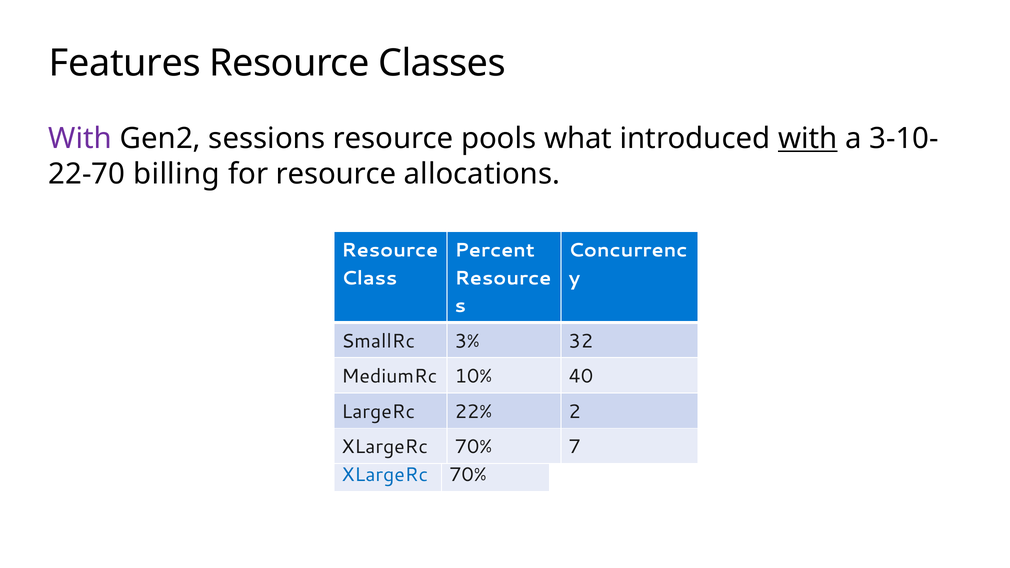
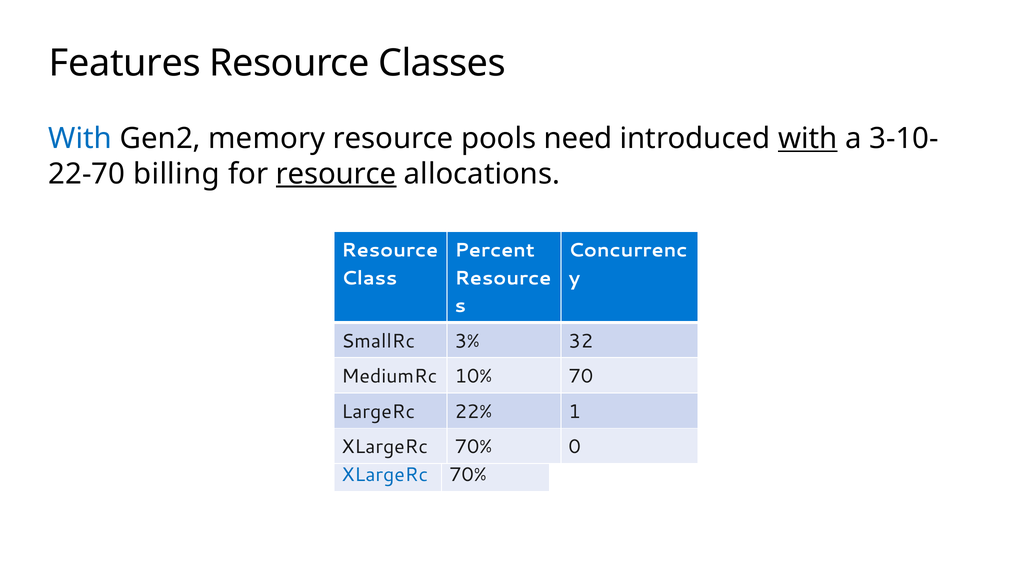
With at (80, 139) colour: purple -> blue
sessions: sessions -> memory
what: what -> need
resource at (336, 174) underline: none -> present
40: 40 -> 70
2: 2 -> 1
7: 7 -> 0
